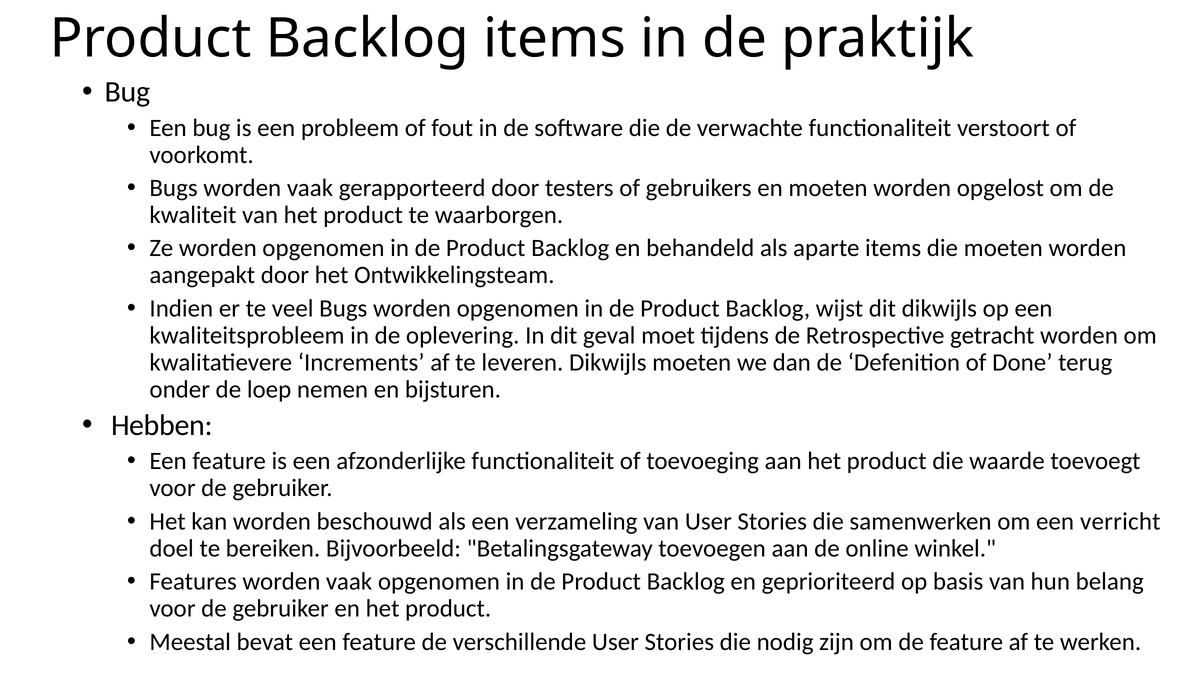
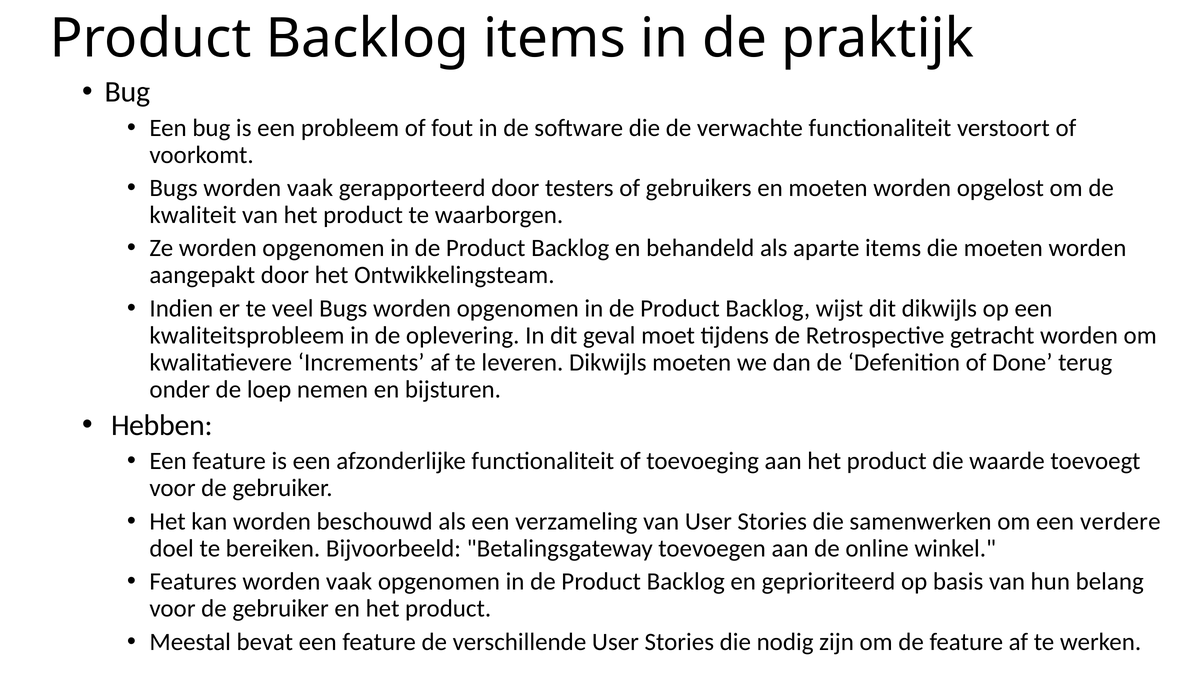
verricht: verricht -> verdere
